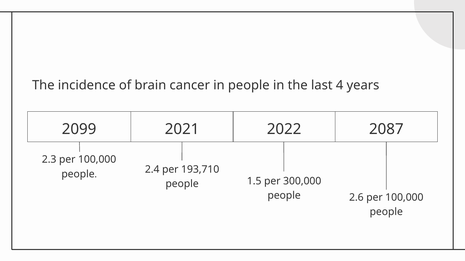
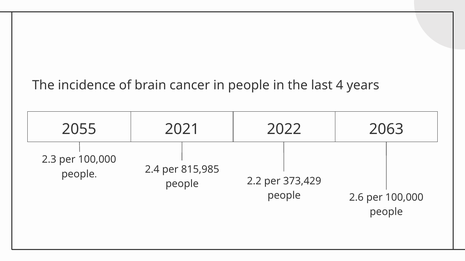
2099: 2099 -> 2055
2087: 2087 -> 2063
193,710: 193,710 -> 815,985
1.5: 1.5 -> 2.2
300,000: 300,000 -> 373,429
